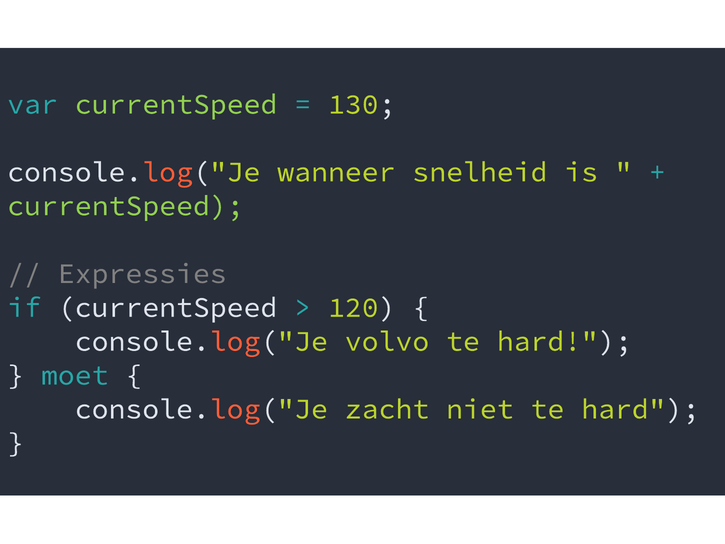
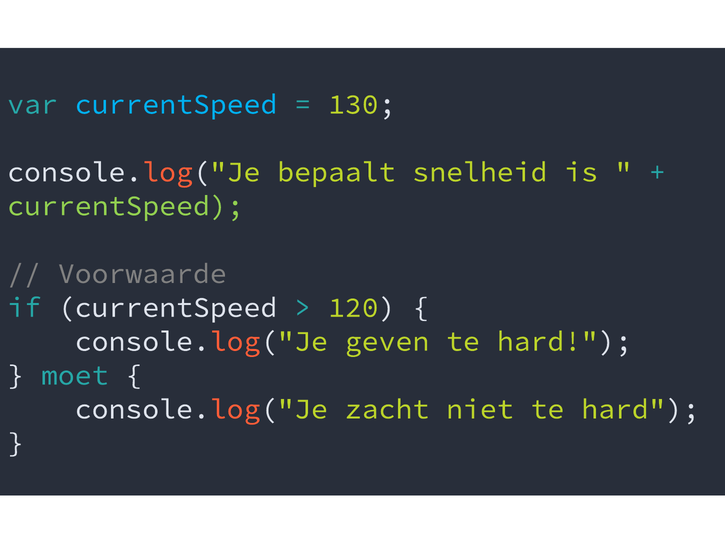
currentSpeed at (176, 104) colour: light green -> light blue
wanneer: wanneer -> bepaalt
Expressies: Expressies -> Voorwaarde
volvo: volvo -> geven
